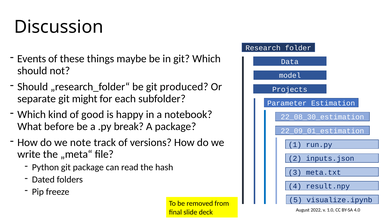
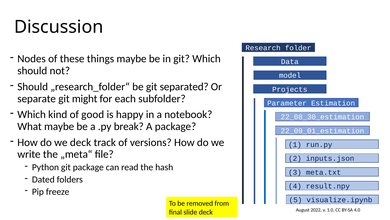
Events: Events -> Nodes
produced: produced -> separated
What before: before -> maybe
we note: note -> deck
